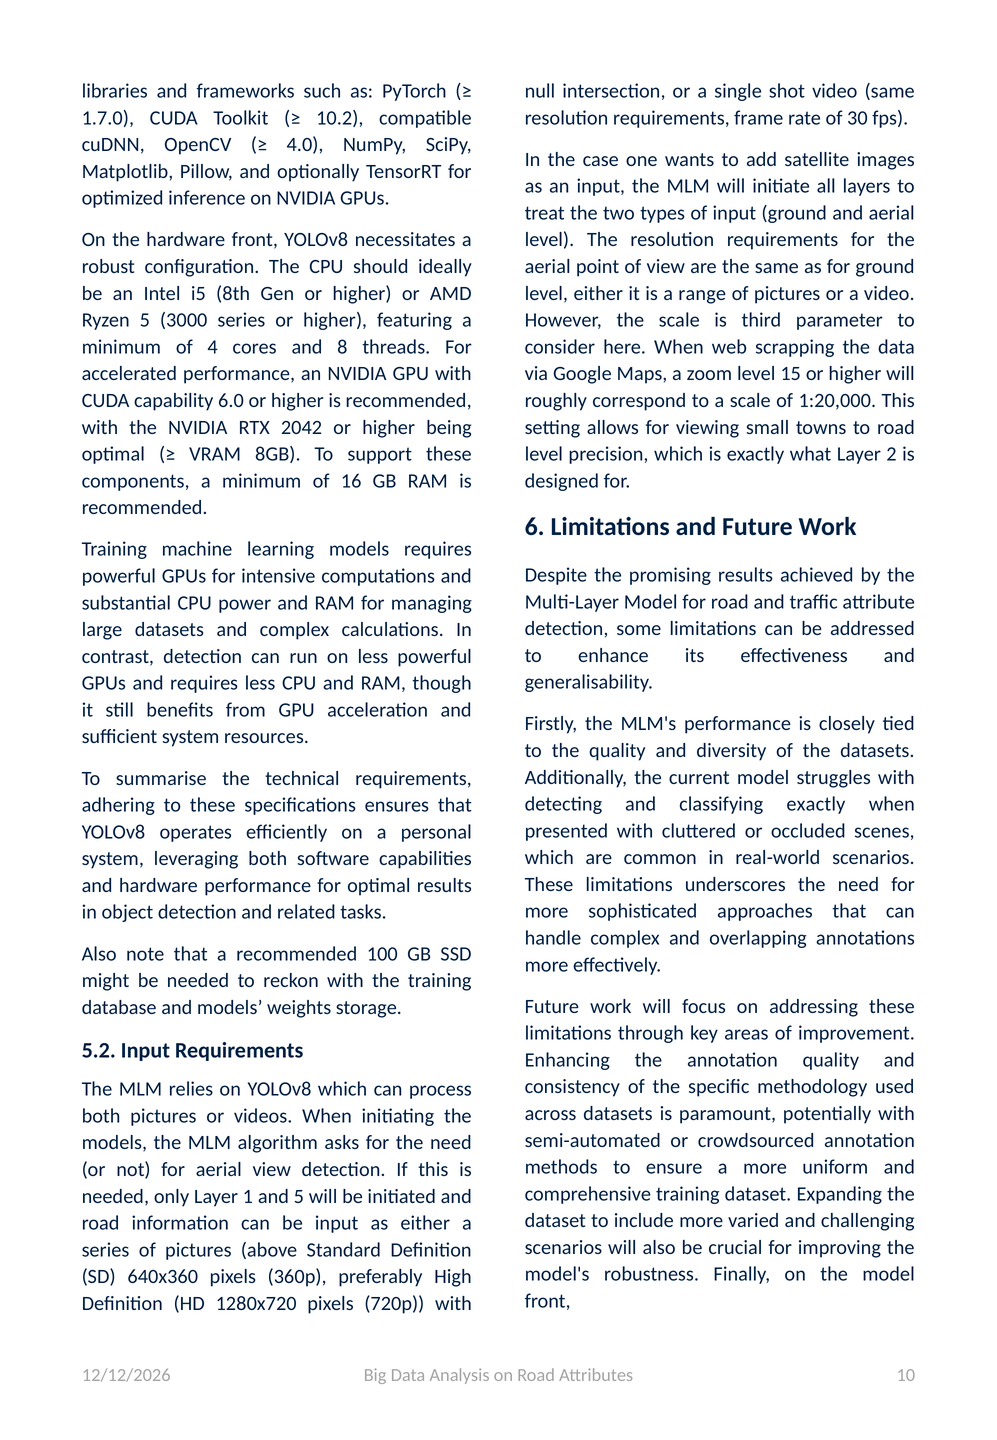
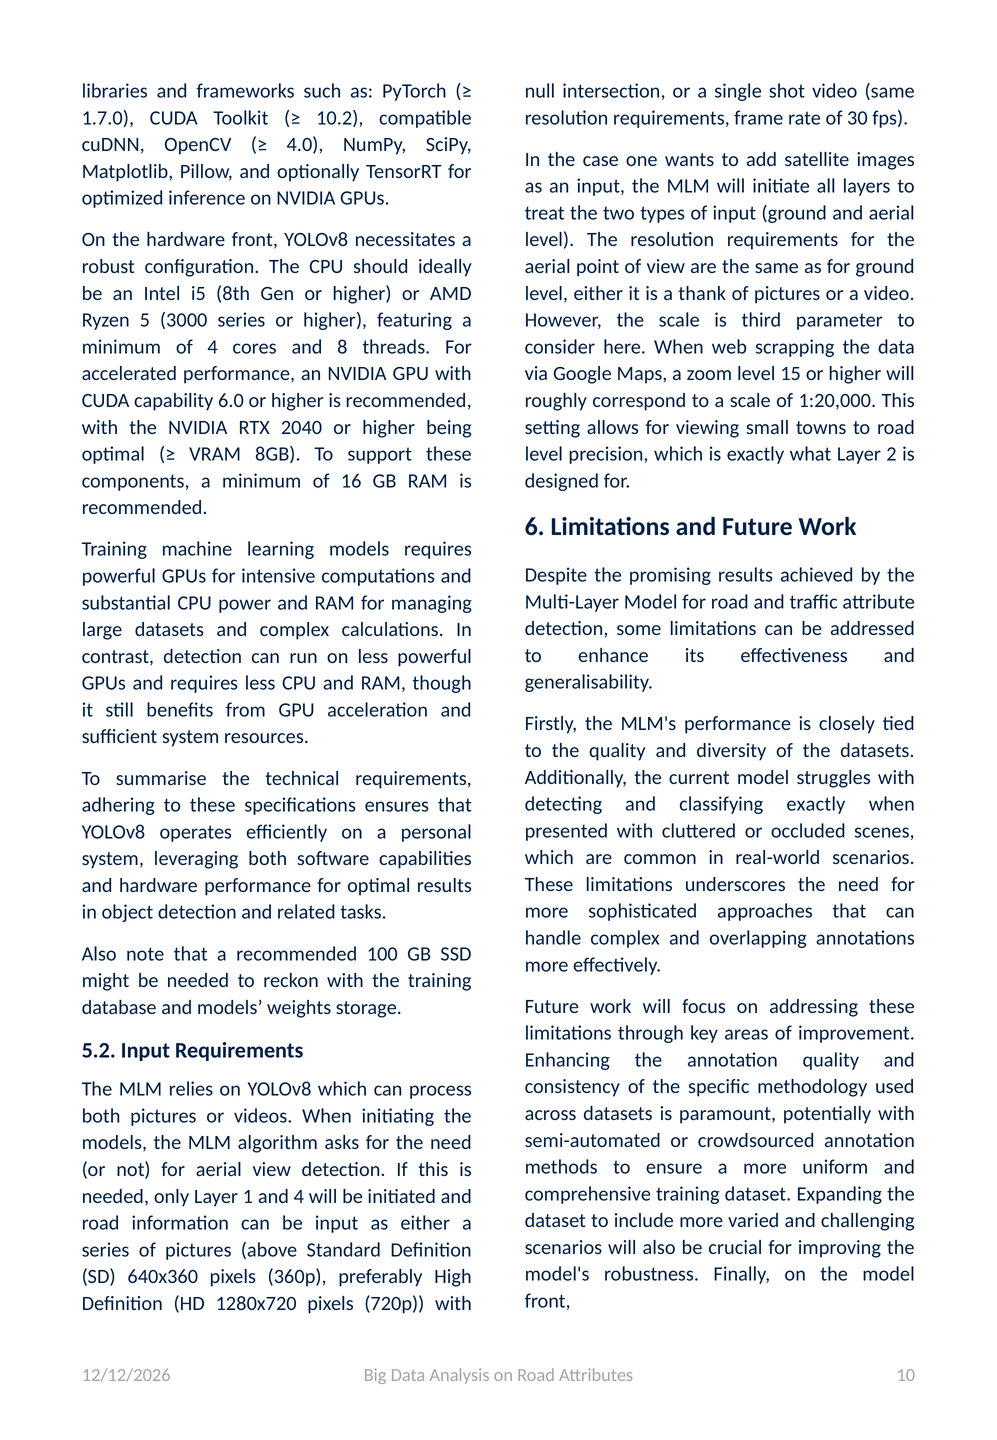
range: range -> thank
2042: 2042 -> 2040
and 5: 5 -> 4
